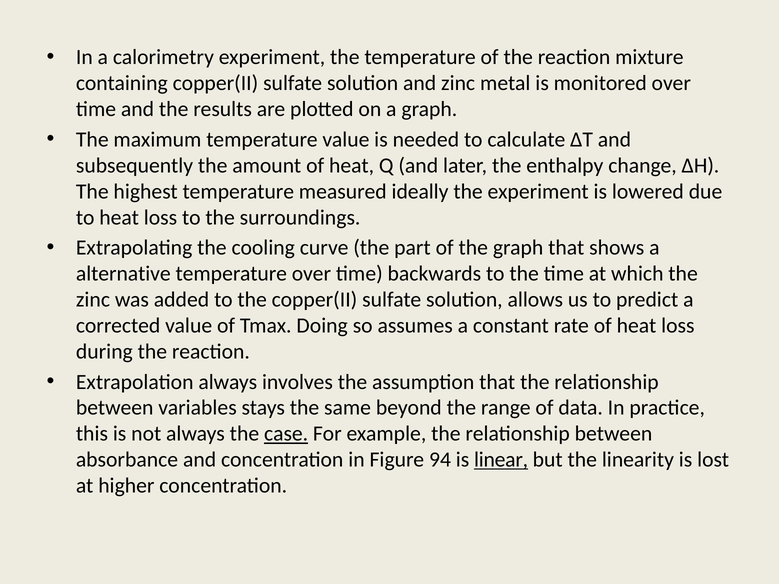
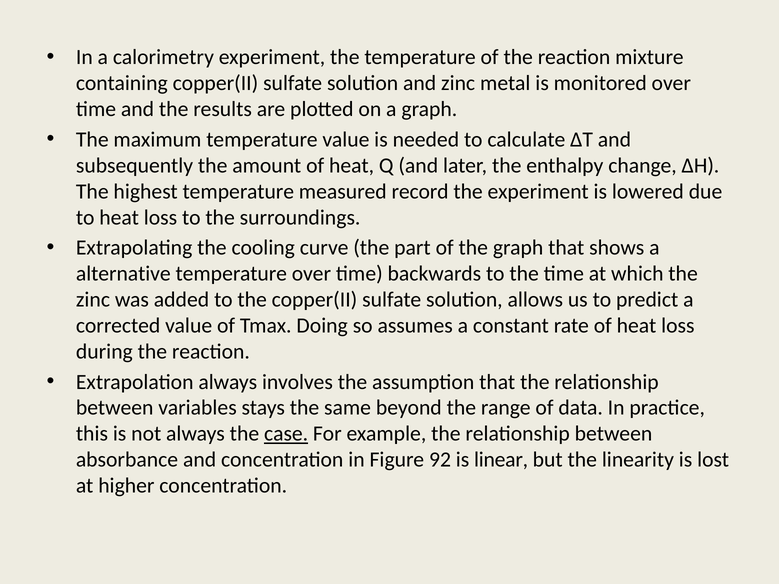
ideally: ideally -> record
94: 94 -> 92
linear underline: present -> none
